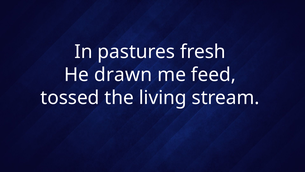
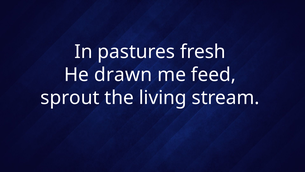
tossed: tossed -> sprout
